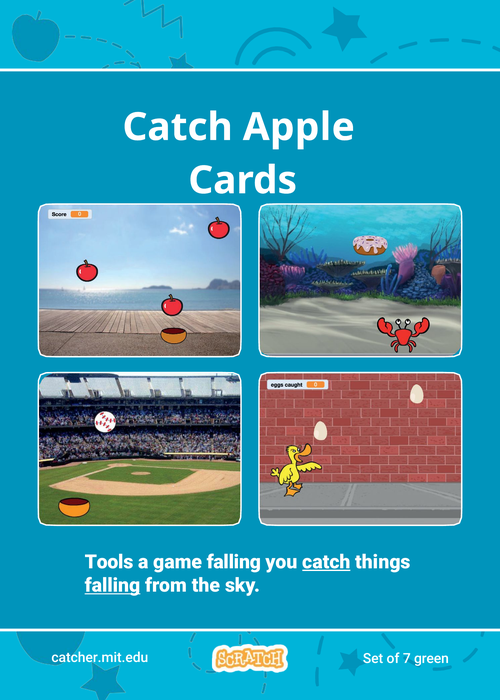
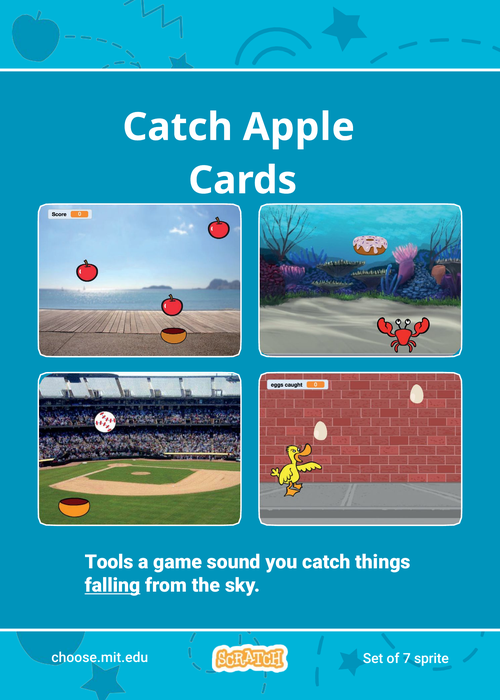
game falling: falling -> sound
catch at (326, 562) underline: present -> none
catcher.mit.edu: catcher.mit.edu -> choose.mit.edu
green: green -> sprite
